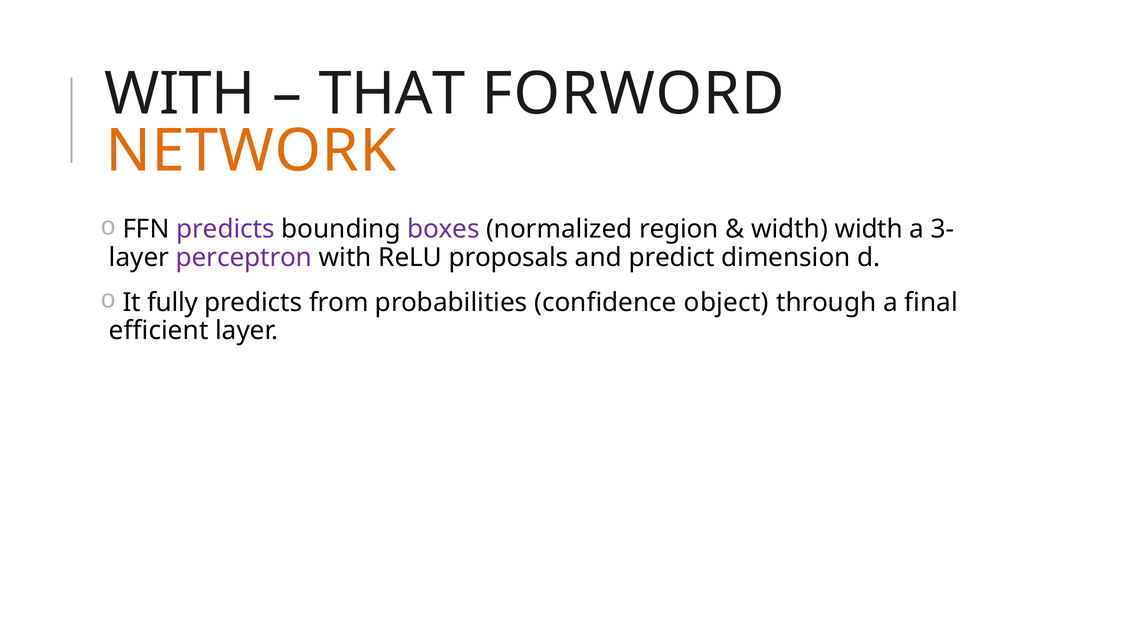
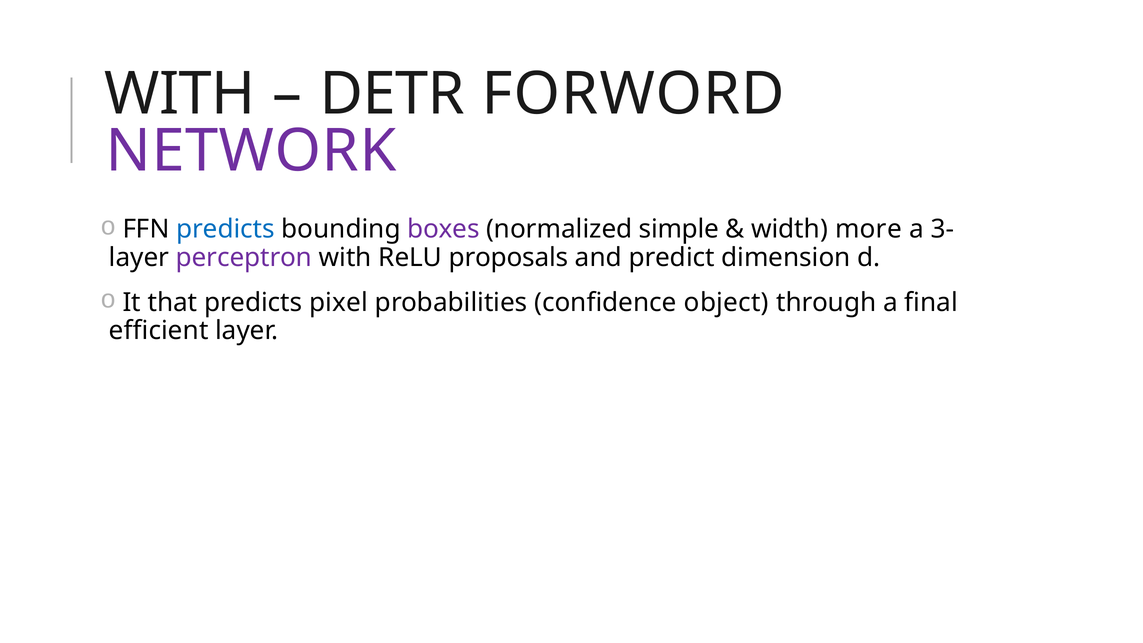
THAT: THAT -> DETR
NETWORK colour: orange -> purple
predicts at (225, 229) colour: purple -> blue
region: region -> simple
width width: width -> more
fully: fully -> that
from: from -> pixel
